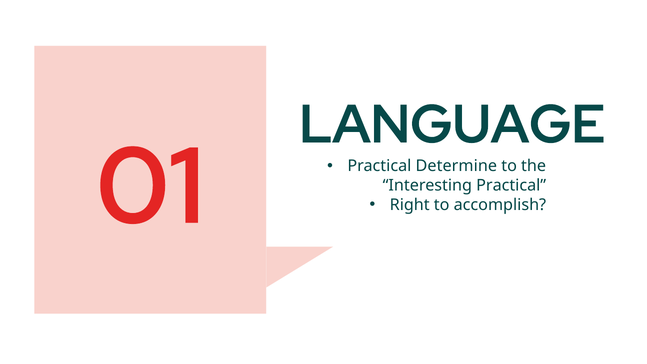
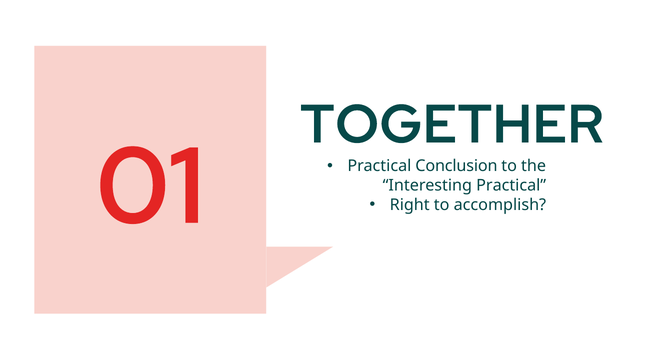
LANGUAGE: LANGUAGE -> TOGETHER
Determine: Determine -> Conclusion
